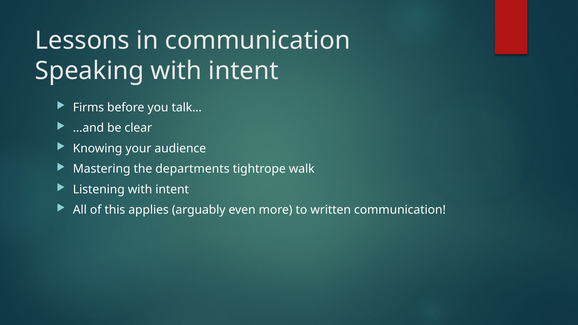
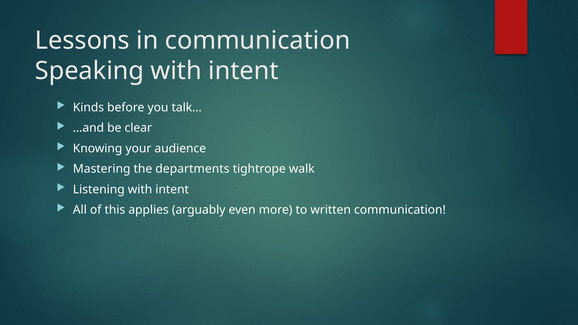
Firms: Firms -> Kinds
